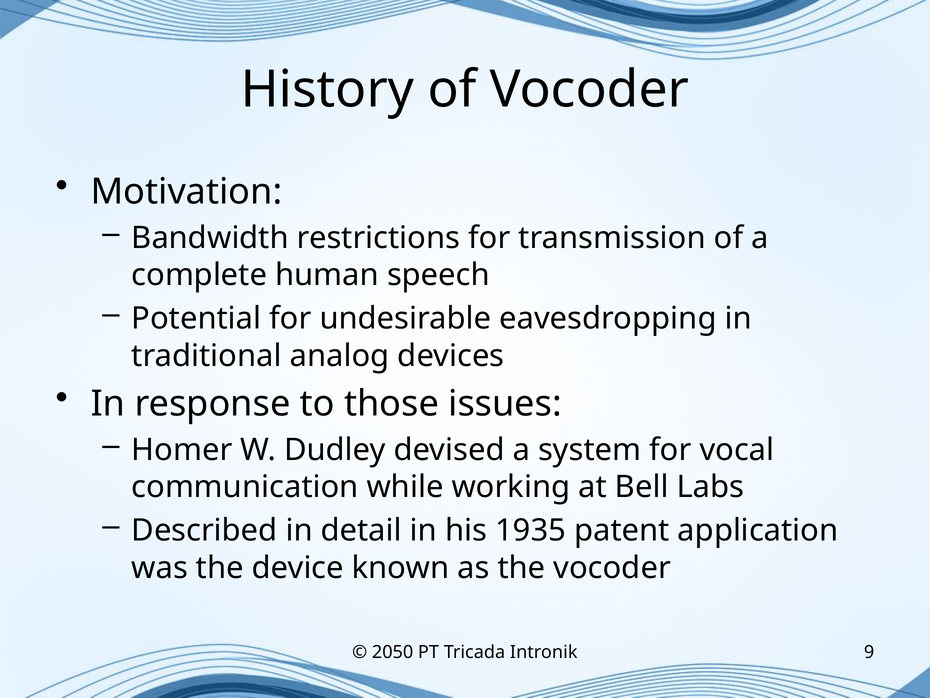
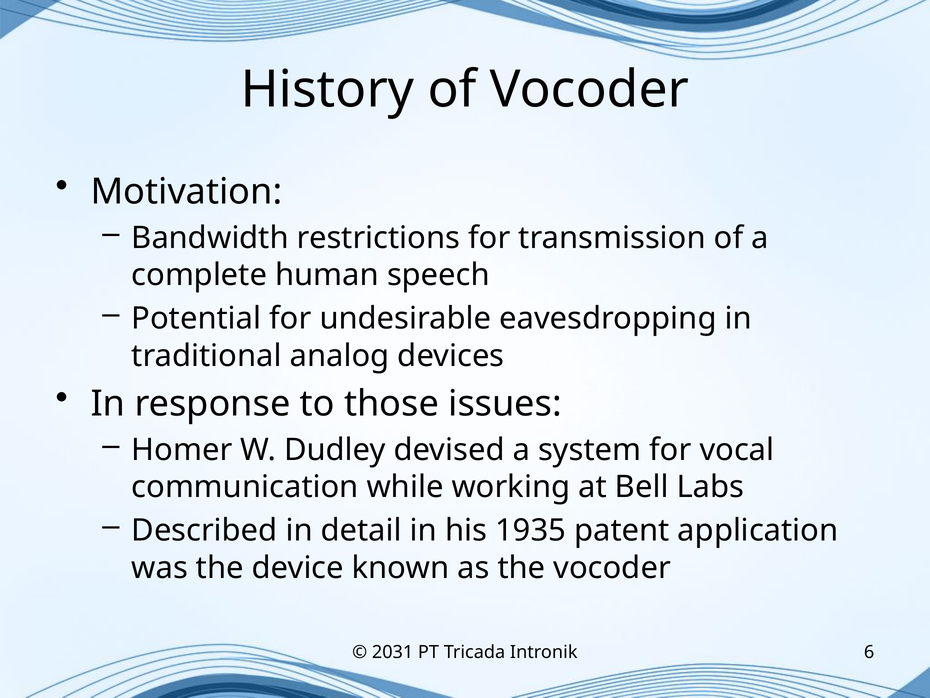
2050: 2050 -> 2031
9: 9 -> 6
